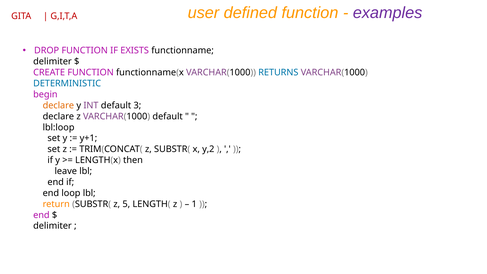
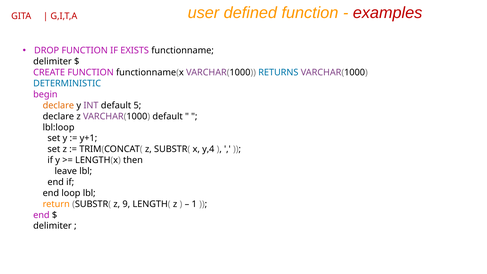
examples colour: purple -> red
3: 3 -> 5
y,2: y,2 -> y,4
5: 5 -> 9
